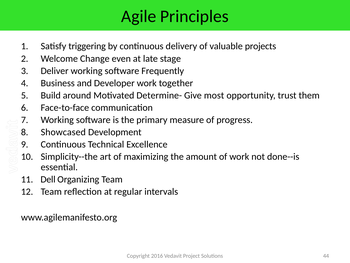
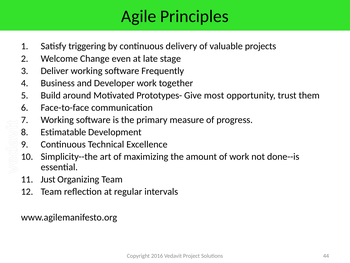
Determine-: Determine- -> Prototypes-
Showcased: Showcased -> Estimatable
Dell: Dell -> Just
